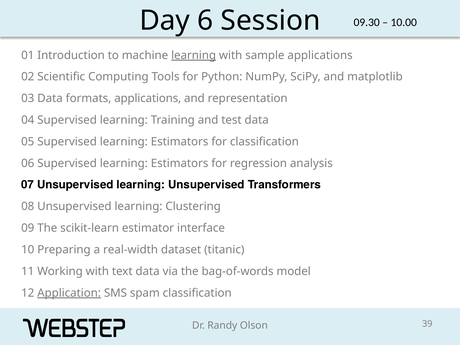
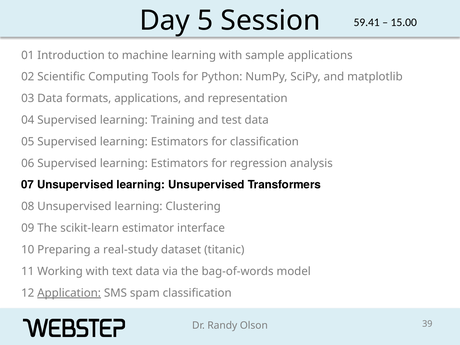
6: 6 -> 5
09.30: 09.30 -> 59.41
10.00: 10.00 -> 15.00
learning at (194, 55) underline: present -> none
real-width: real-width -> real-study
